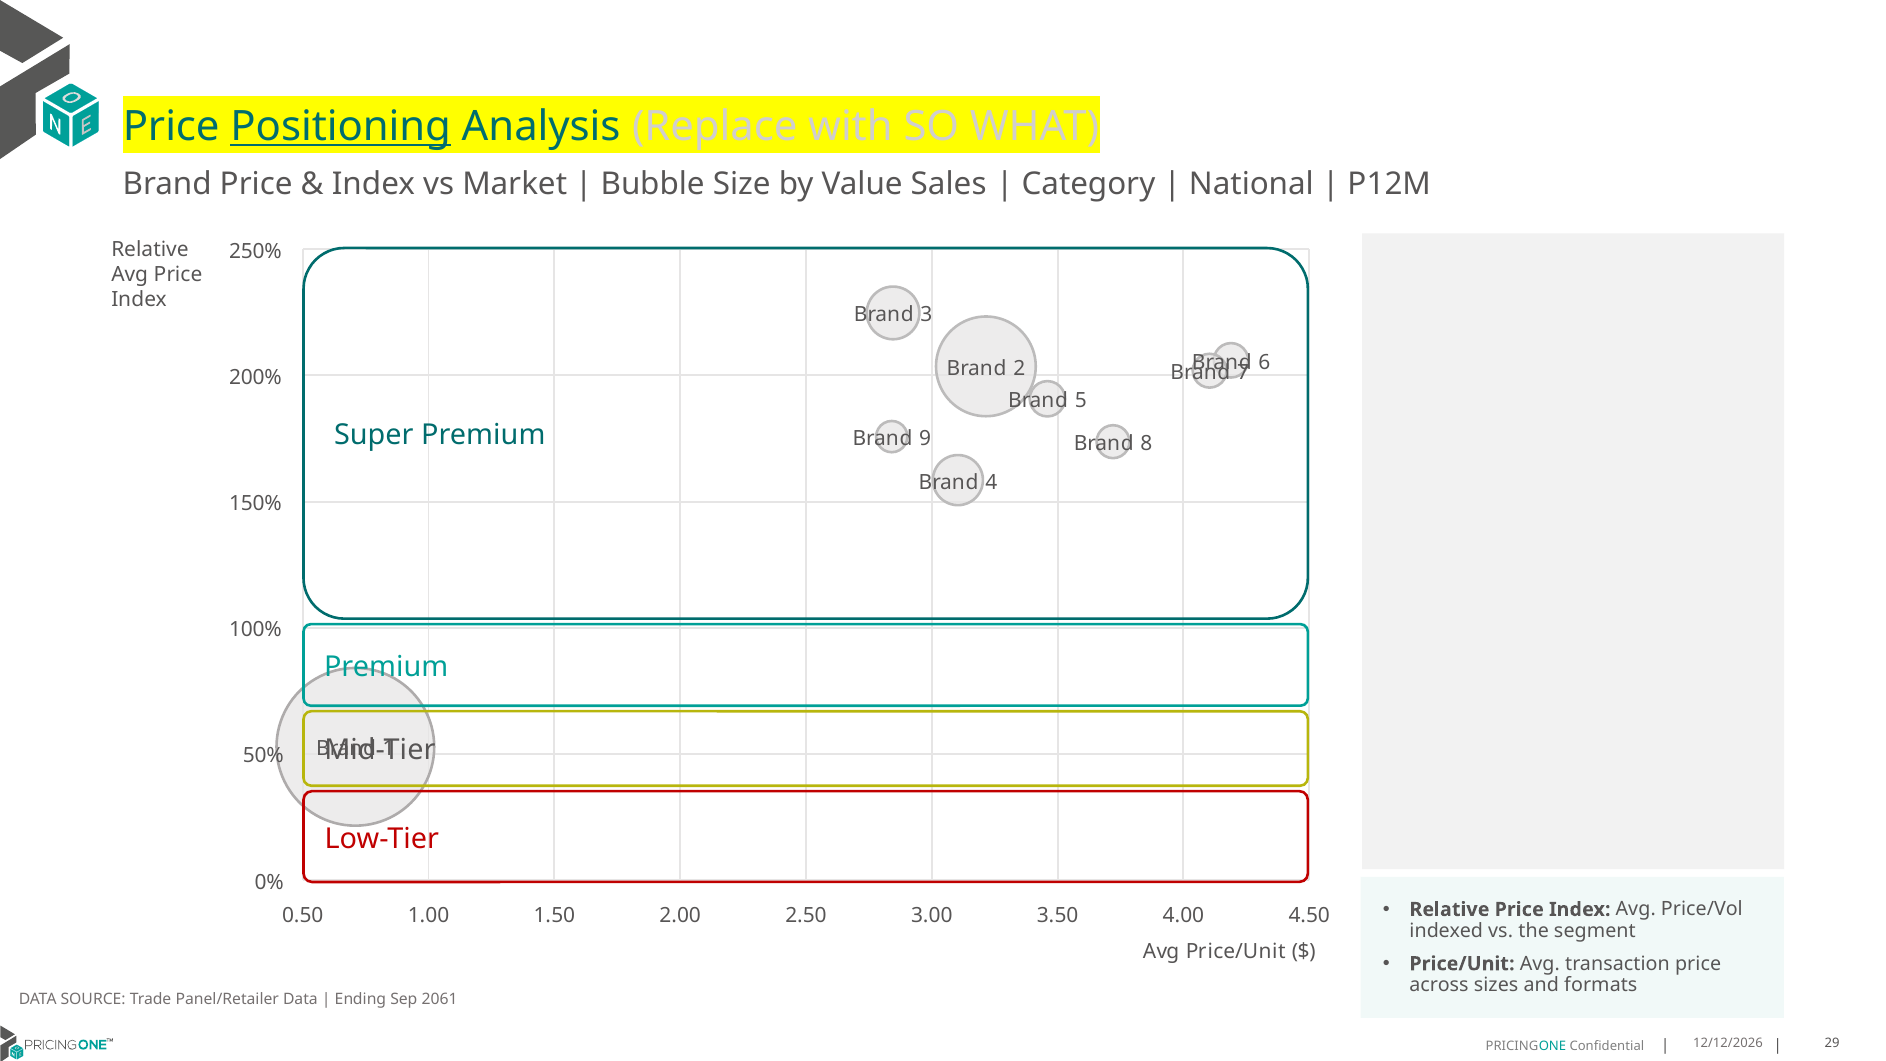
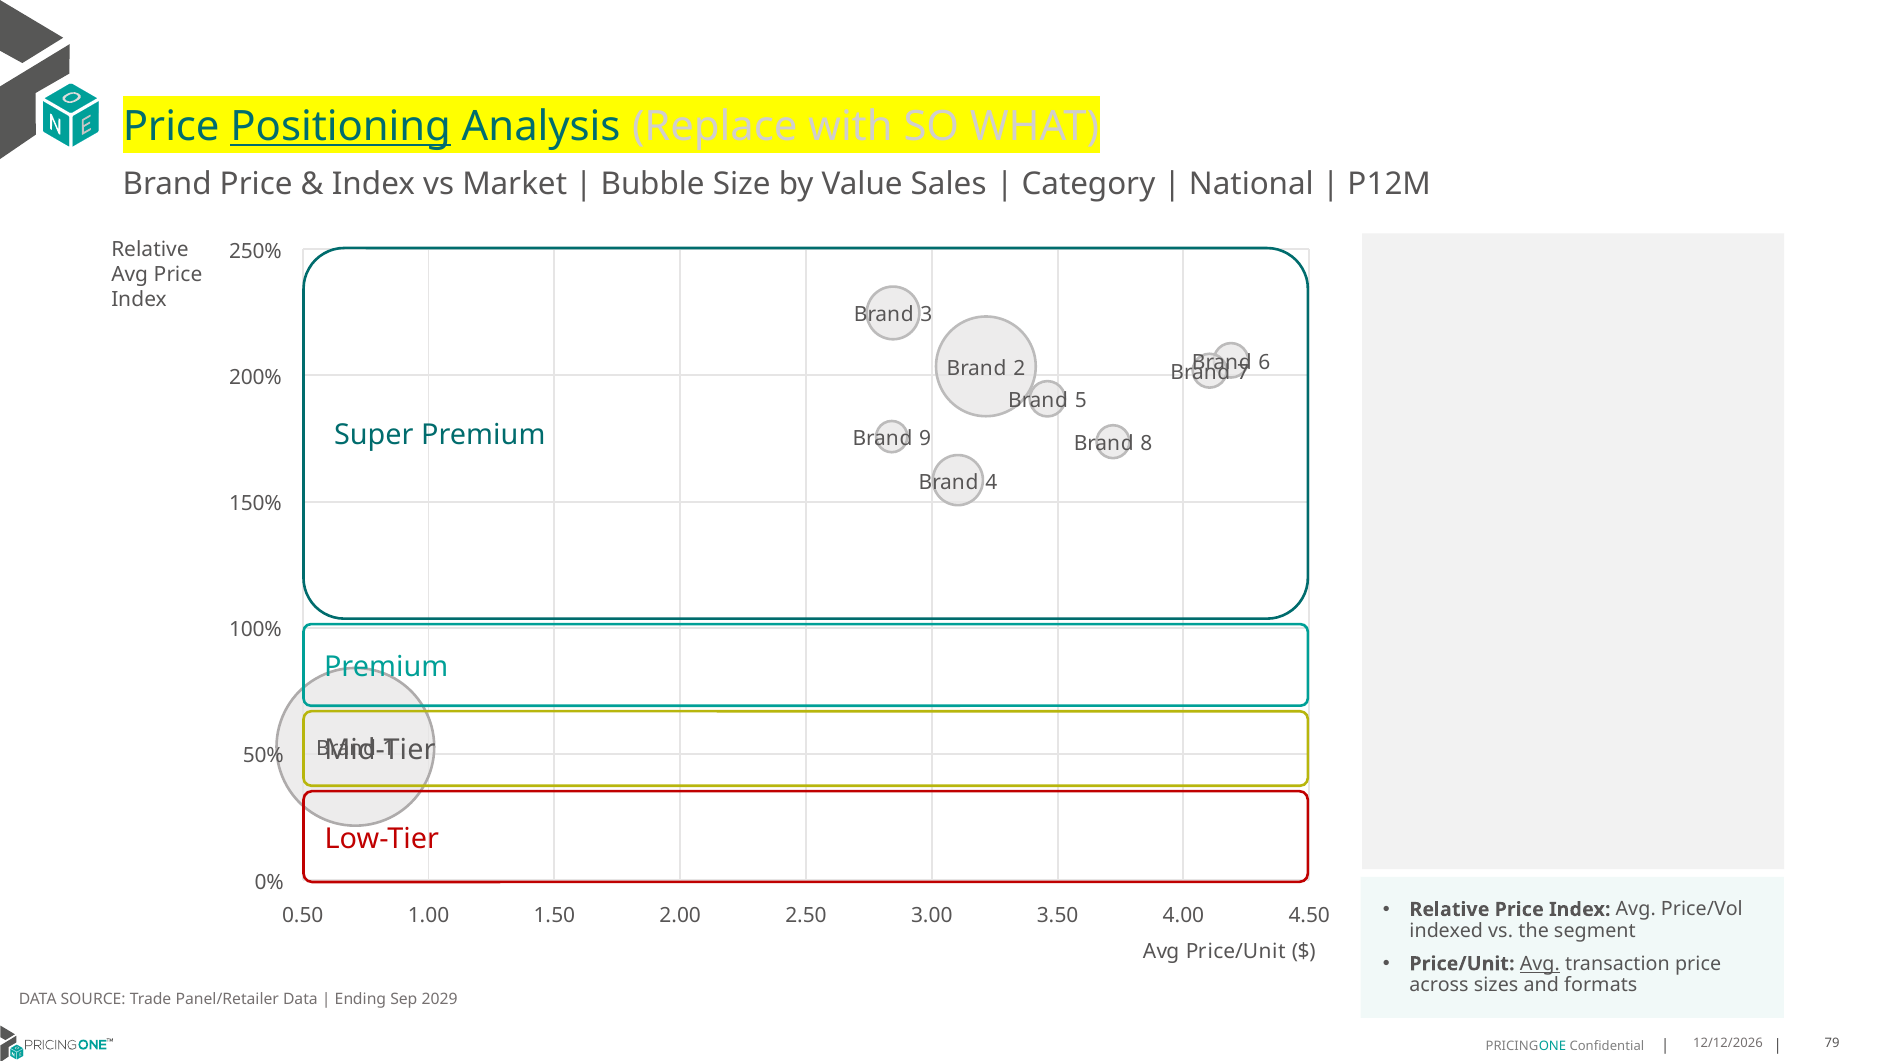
Avg at (1540, 964) underline: none -> present
2061: 2061 -> 2029
29: 29 -> 79
